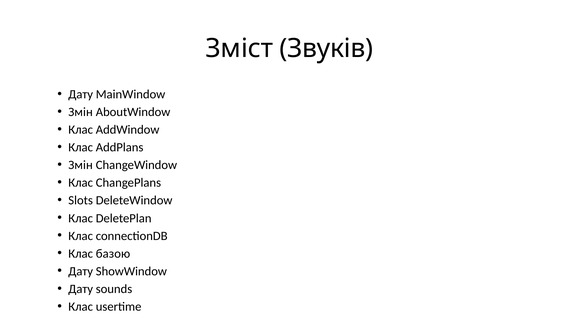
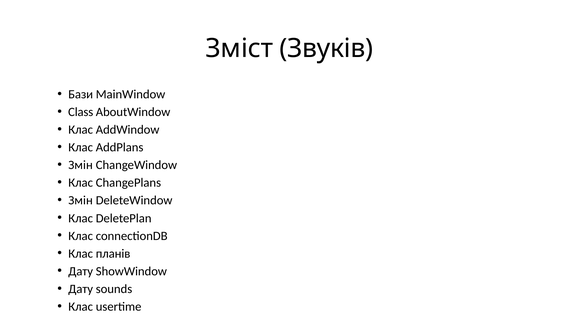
Дату at (81, 94): Дату -> Бази
Змін at (81, 112): Змін -> Class
Slots at (81, 201): Slots -> Змін
базою: базою -> планів
